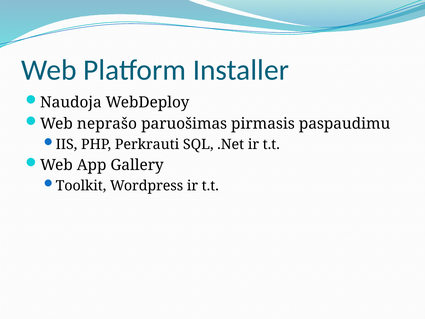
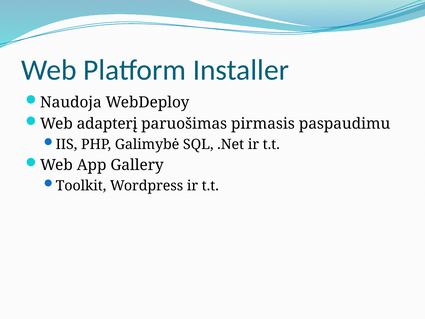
neprašo: neprašo -> adapterį
Perkrauti: Perkrauti -> Galimybė
